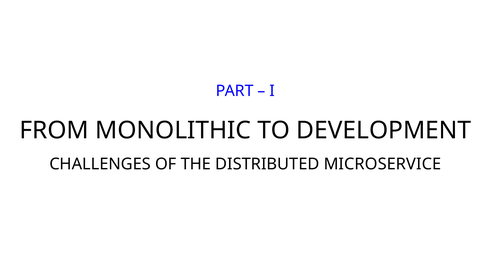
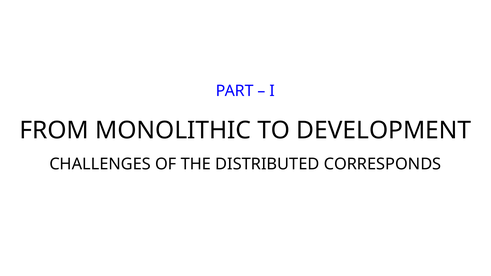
MICROSERVICE: MICROSERVICE -> CORRESPONDS
